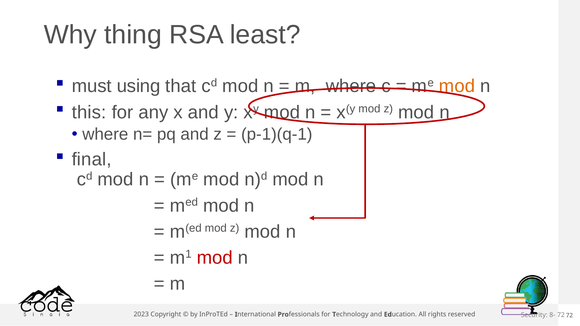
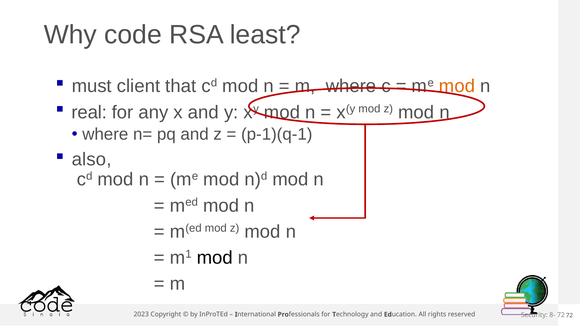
thing: thing -> code
using: using -> client
this: this -> real
final: final -> also
mod at (215, 258) colour: red -> black
